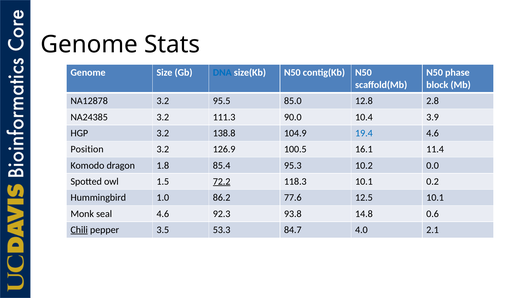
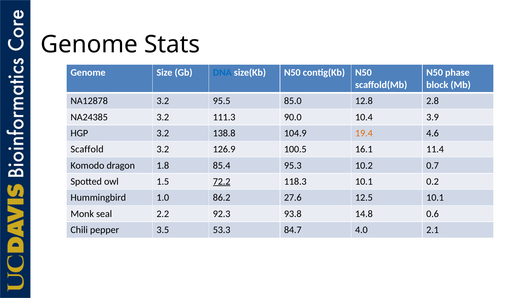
19.4 colour: blue -> orange
Position: Position -> Scaffold
0.0: 0.0 -> 0.7
77.6: 77.6 -> 27.6
seal 4.6: 4.6 -> 2.2
Chili underline: present -> none
